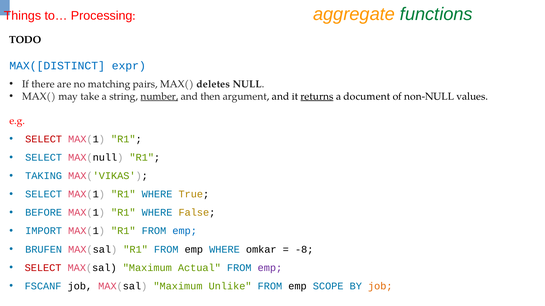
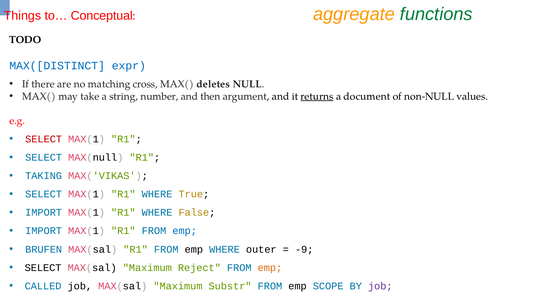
Processing: Processing -> Conceptual
pairs: pairs -> cross
number underline: present -> none
BEFORE at (44, 213): BEFORE -> IMPORT
omkar: omkar -> outer
-8: -8 -> -9
SELECT at (43, 268) colour: red -> black
Actual: Actual -> Reject
emp at (270, 268) colour: purple -> orange
FSCANF: FSCANF -> CALLED
Unlike: Unlike -> Substr
job at (380, 287) colour: orange -> purple
